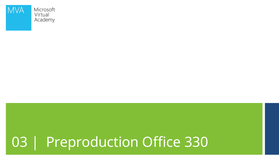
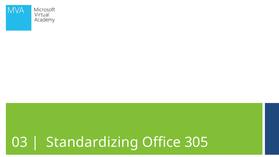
Preproduction: Preproduction -> Standardizing
330: 330 -> 305
